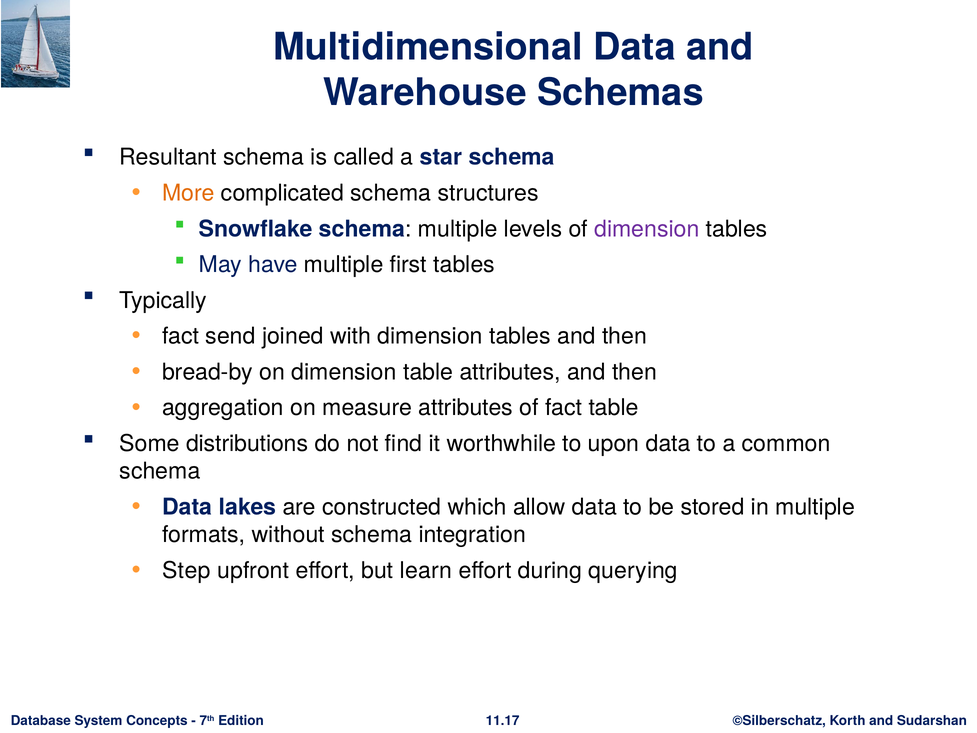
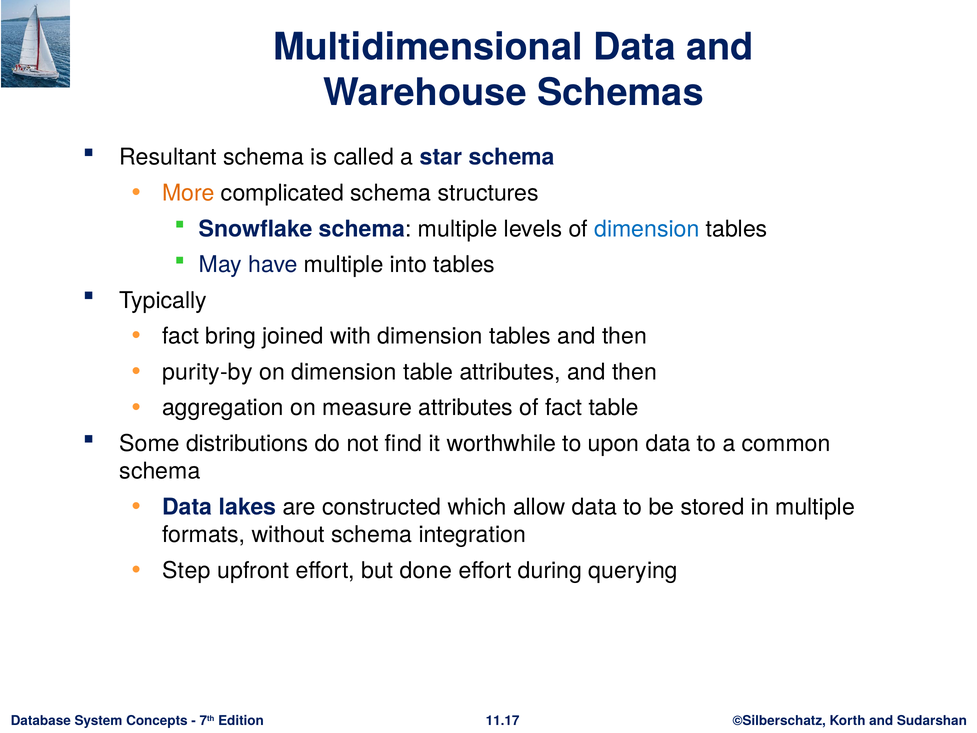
dimension at (647, 229) colour: purple -> blue
first: first -> into
send: send -> bring
bread-by: bread-by -> purity-by
learn: learn -> done
